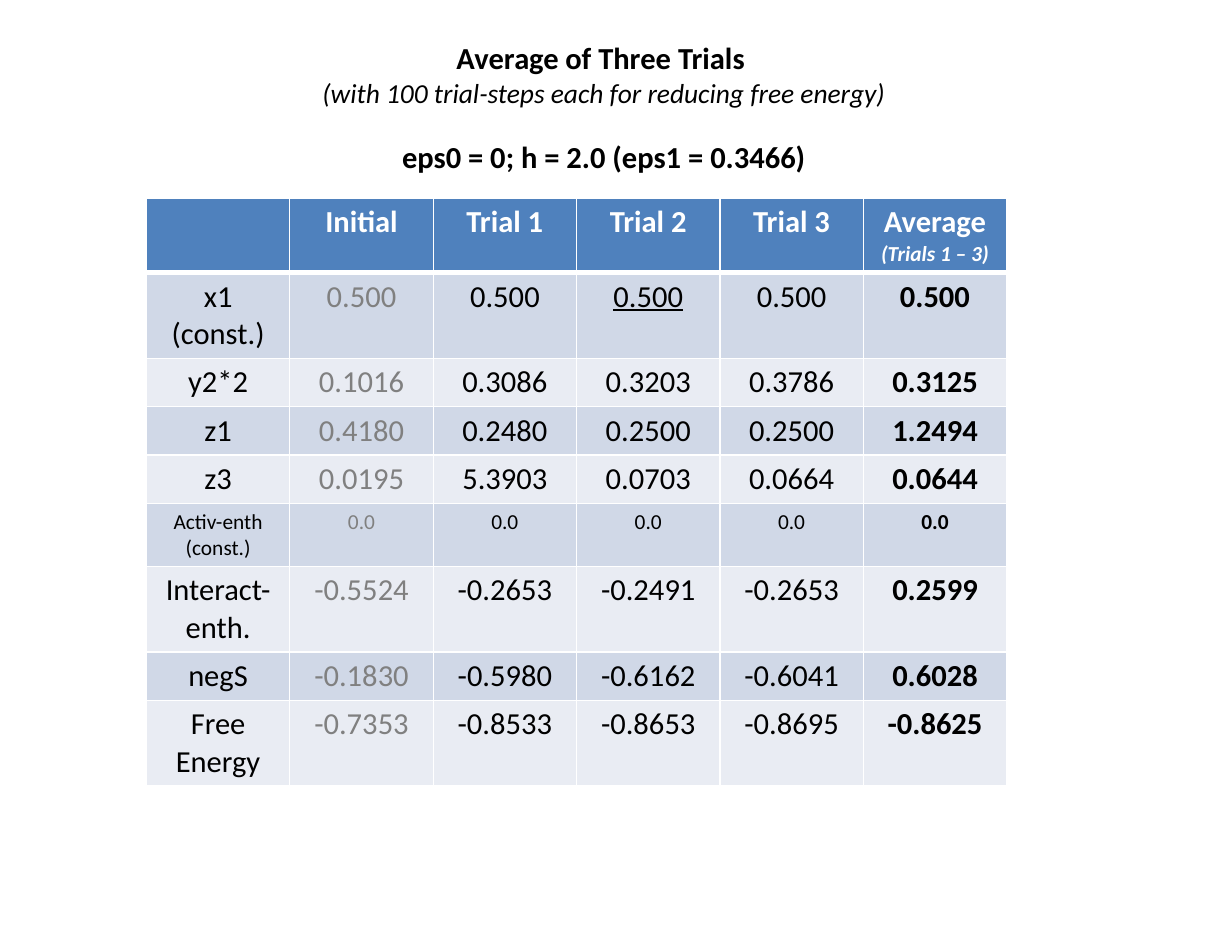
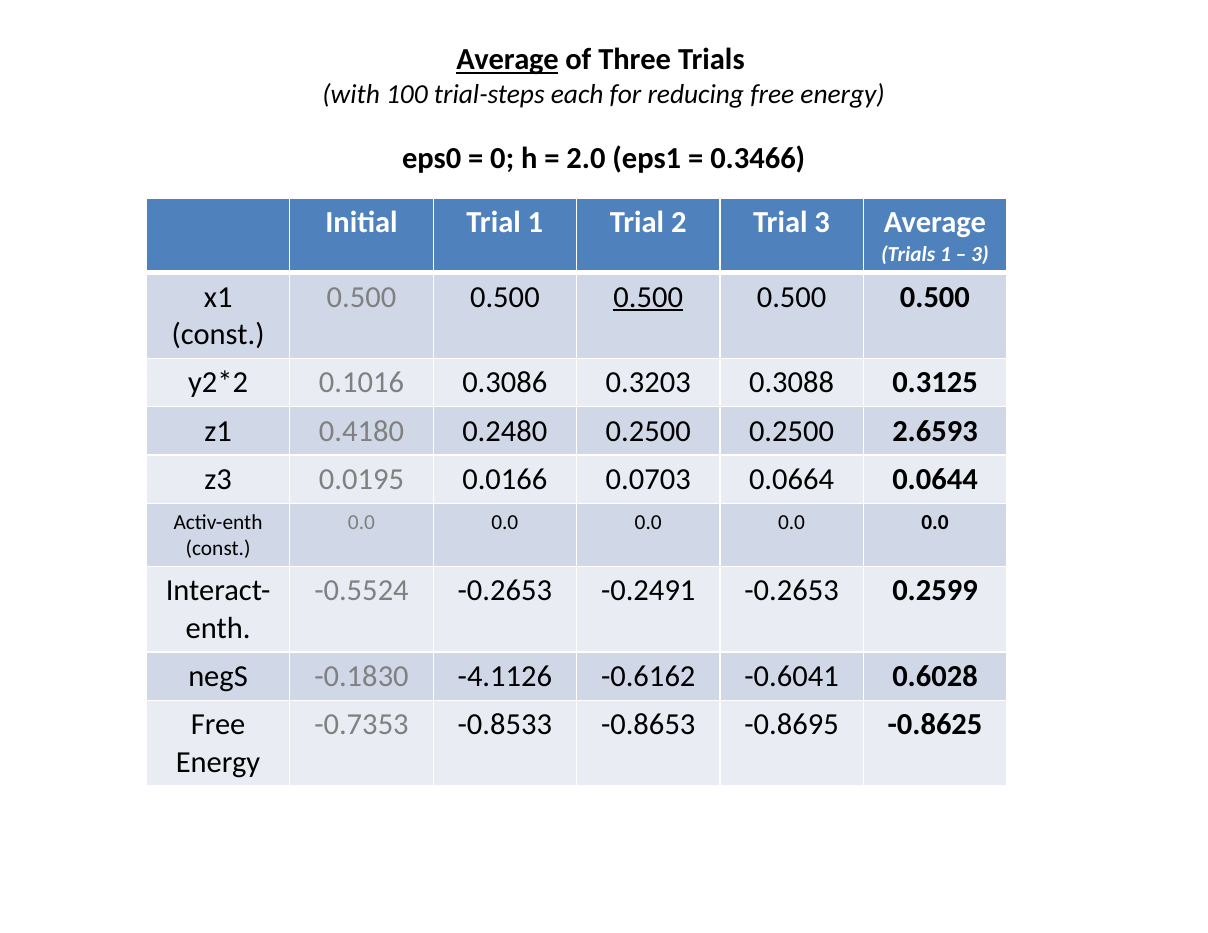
Average at (507, 60) underline: none -> present
0.3786: 0.3786 -> 0.3088
1.2494: 1.2494 -> 2.6593
5.3903: 5.3903 -> 0.0166
-0.5980: -0.5980 -> -4.1126
